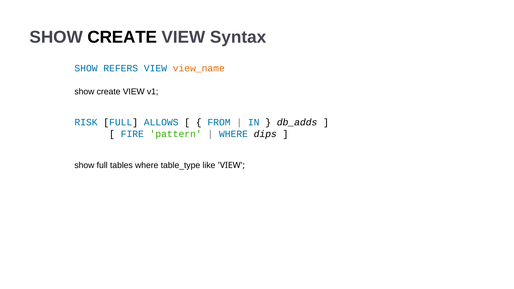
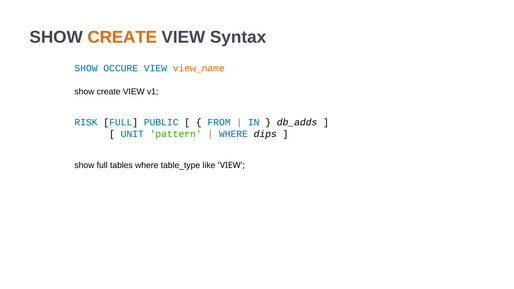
CREATE at (122, 37) colour: black -> orange
REFERS: REFERS -> OCCURE
ALLOWS: ALLOWS -> PUBLIC
FIRE: FIRE -> UNIT
